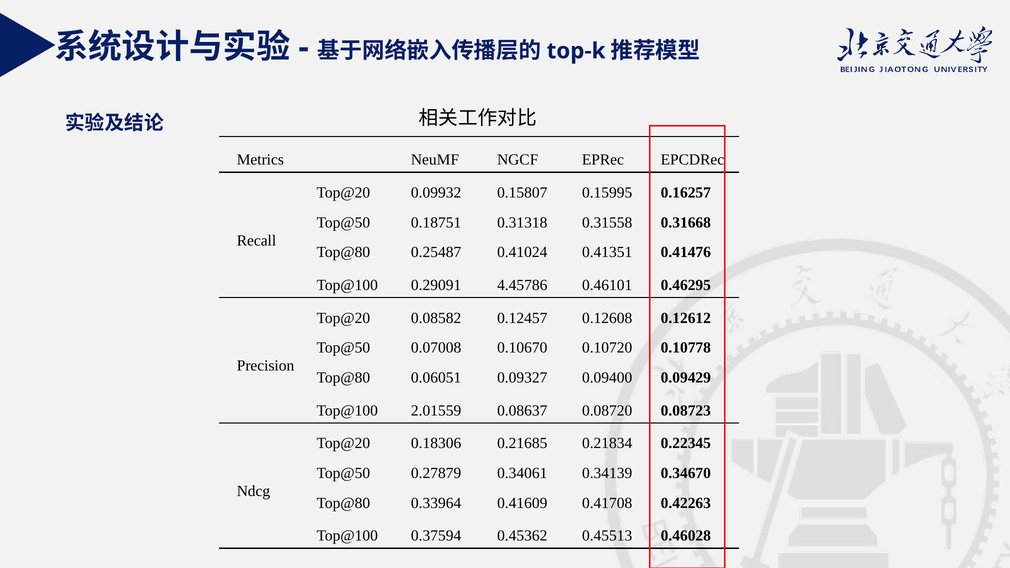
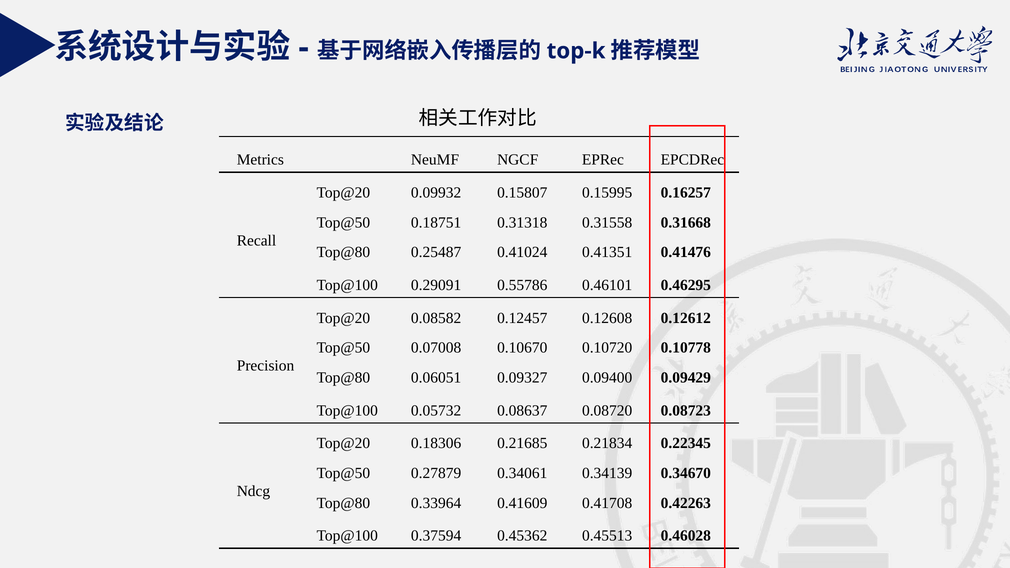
4.45786: 4.45786 -> 0.55786
2.01559: 2.01559 -> 0.05732
